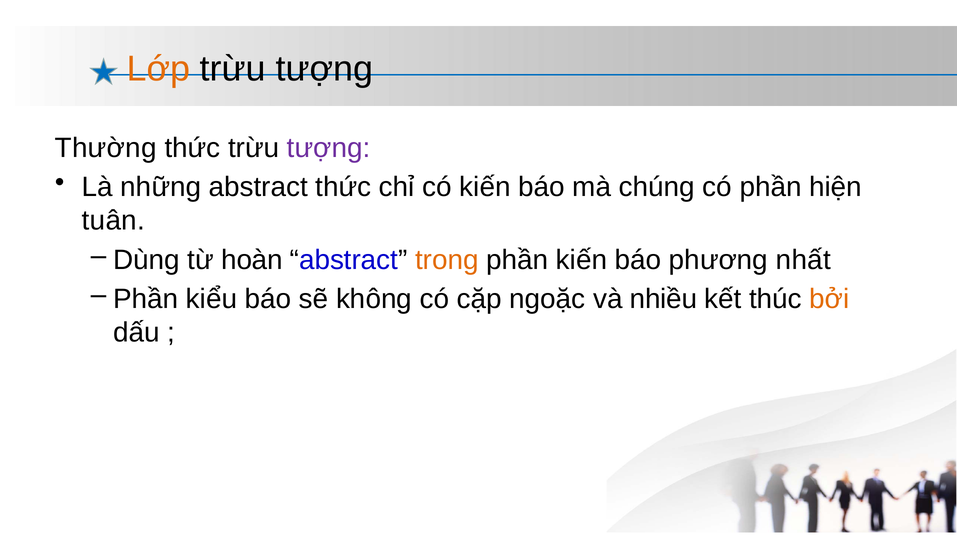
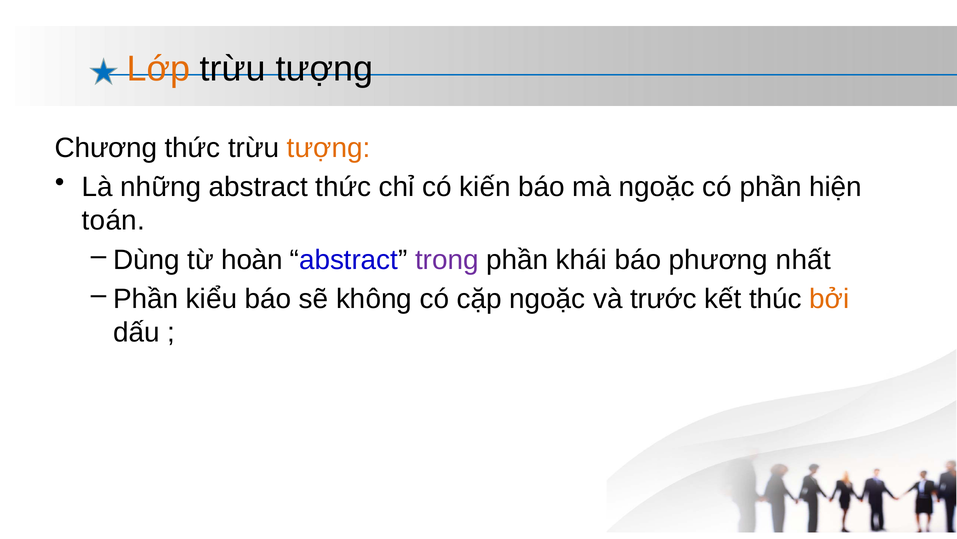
Thường: Thường -> Chương
tượng at (329, 148) colour: purple -> orange
mà chúng: chúng -> ngoặc
tuân: tuân -> toán
trong colour: orange -> purple
phần kiến: kiến -> khái
nhiều: nhiều -> trước
